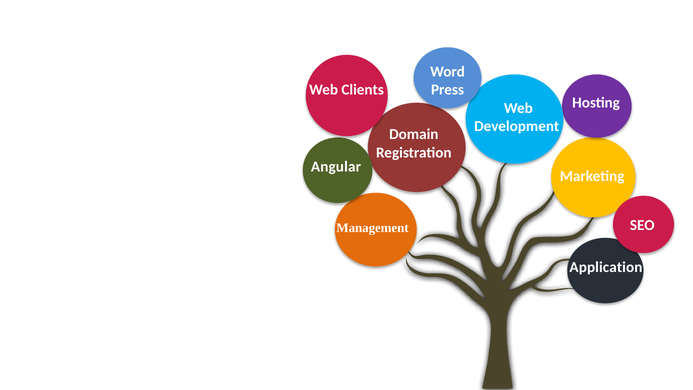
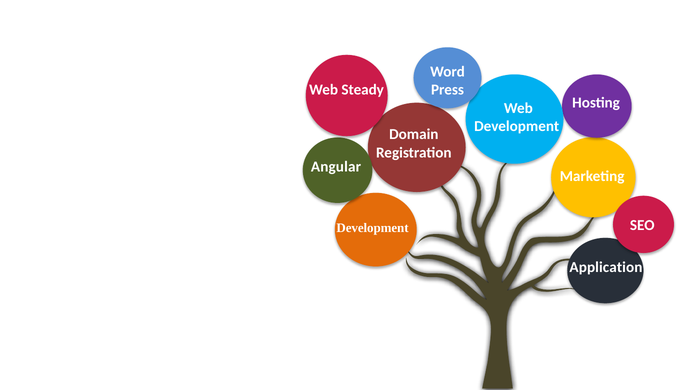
Clients: Clients -> Steady
Management at (373, 228): Management -> Development
